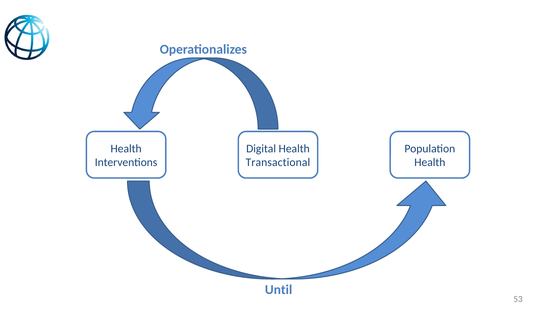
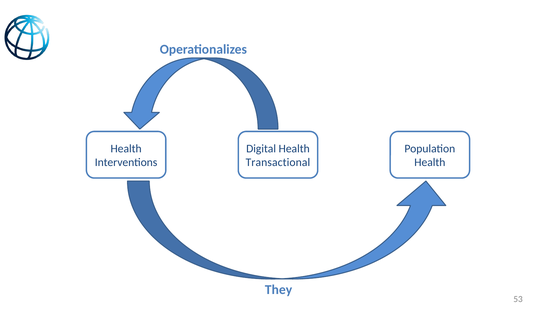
Until: Until -> They
